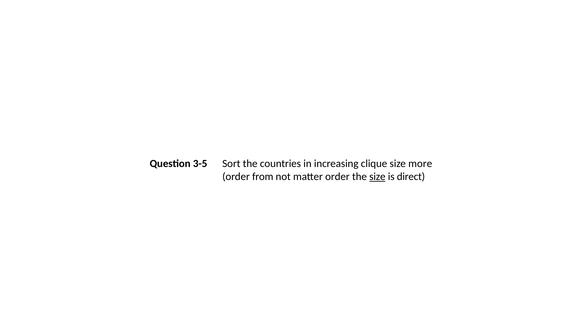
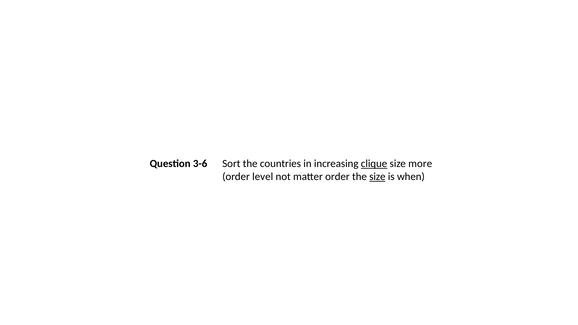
3-5: 3-5 -> 3-6
clique underline: none -> present
from: from -> level
direct: direct -> when
